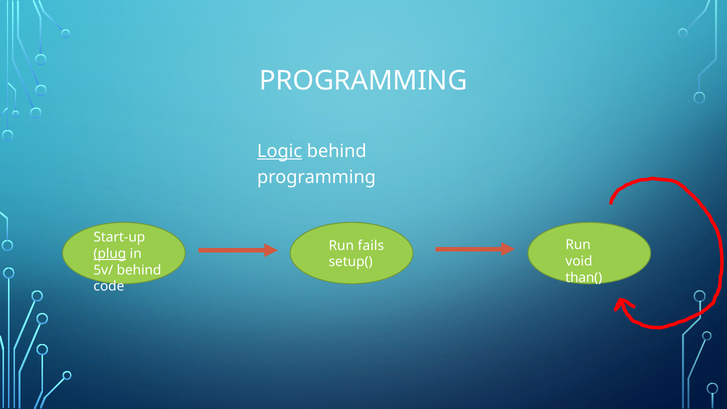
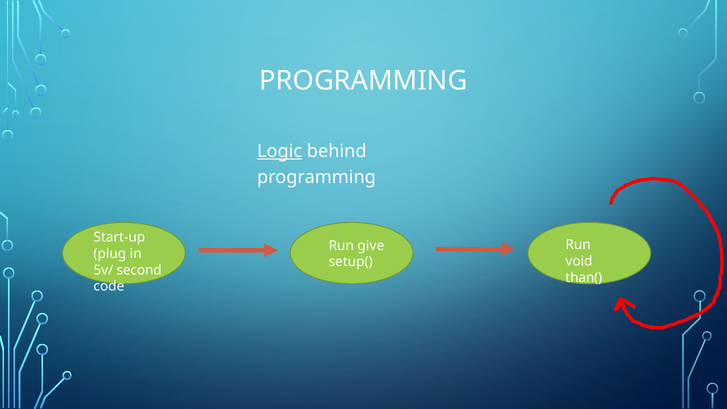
fails: fails -> give
plug underline: present -> none
5v/ behind: behind -> second
